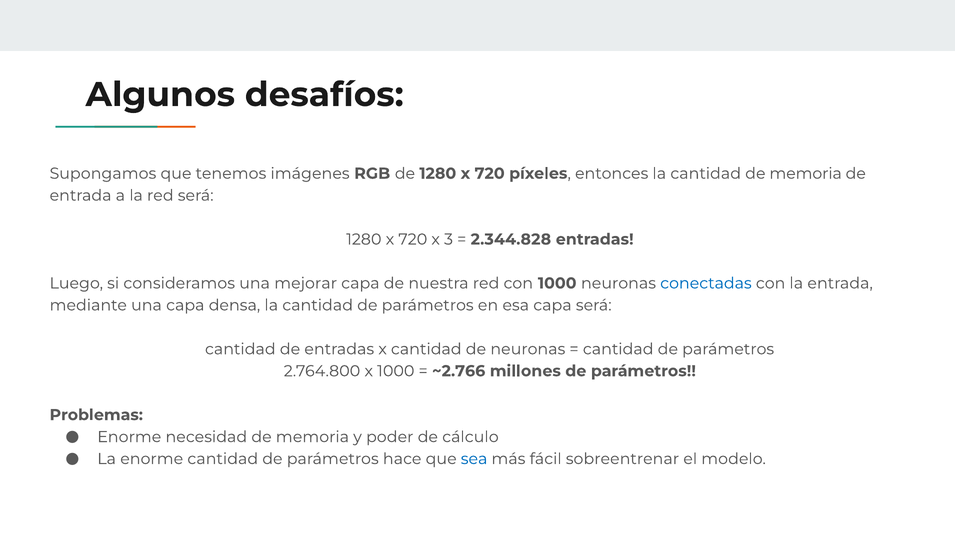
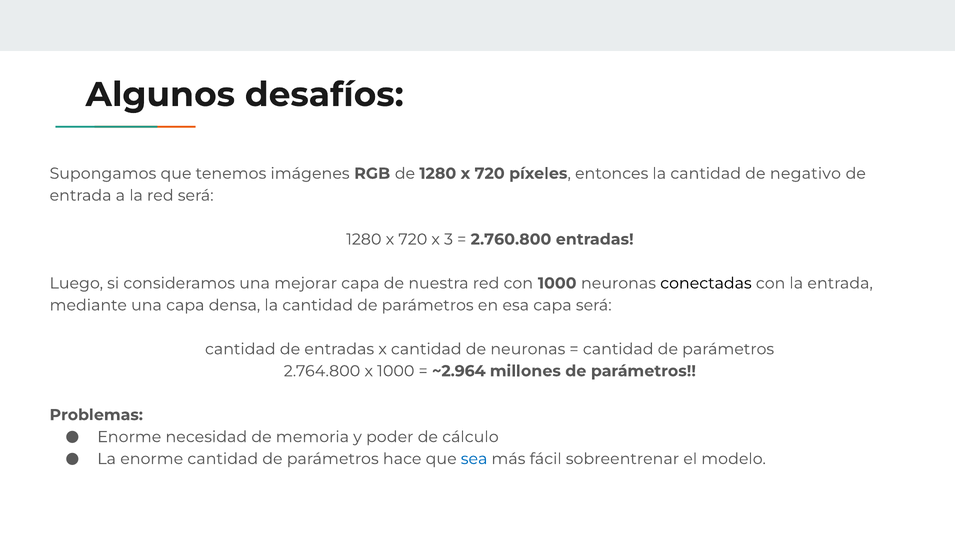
cantidad de memoria: memoria -> negativo
2.344.828: 2.344.828 -> 2.760.800
conectadas colour: blue -> black
~2.766: ~2.766 -> ~2.964
